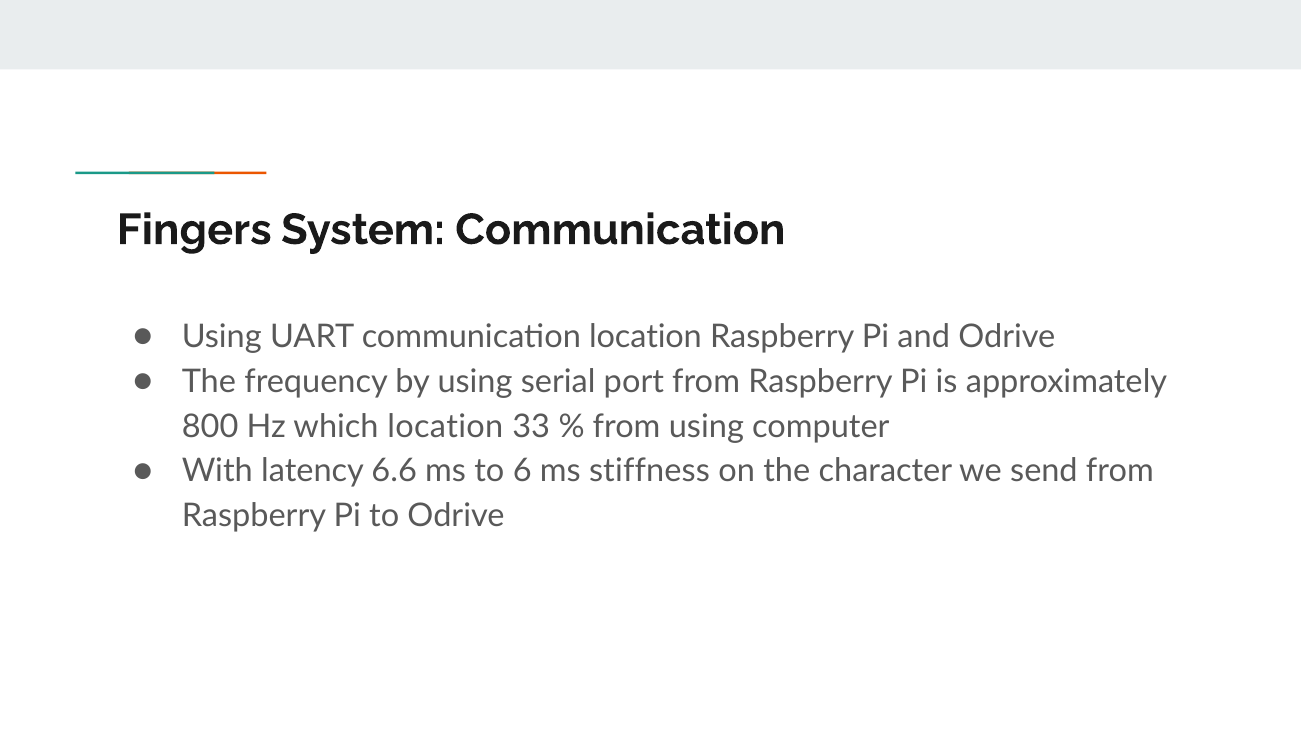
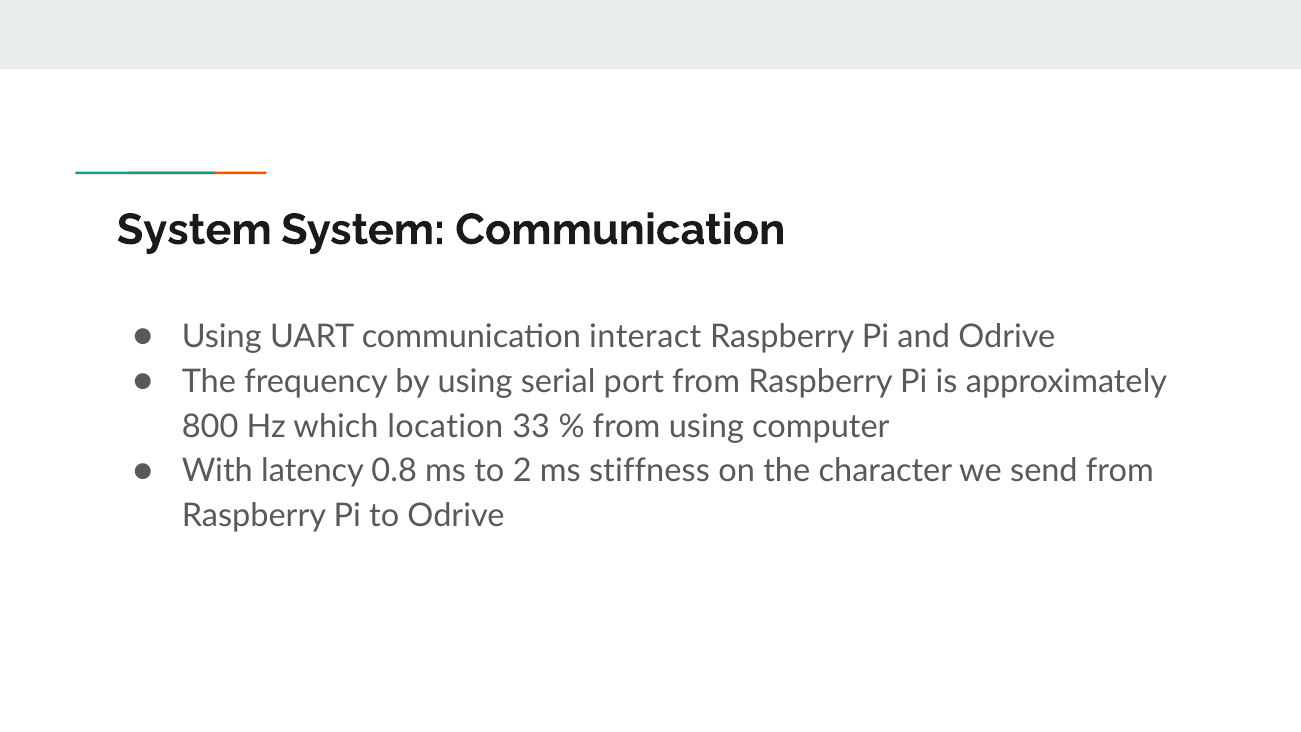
Fingers at (194, 230): Fingers -> System
communication location: location -> interact
6.6: 6.6 -> 0.8
6: 6 -> 2
